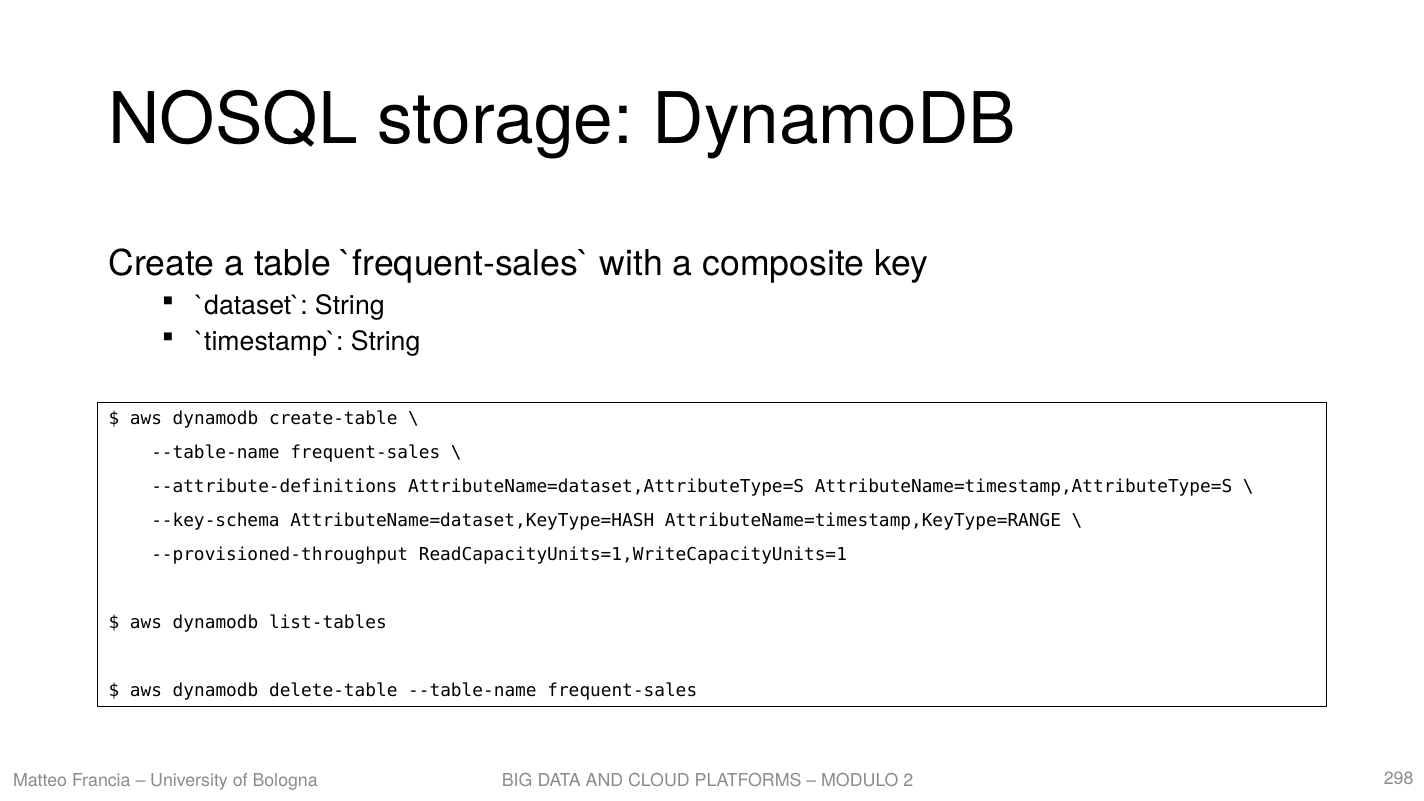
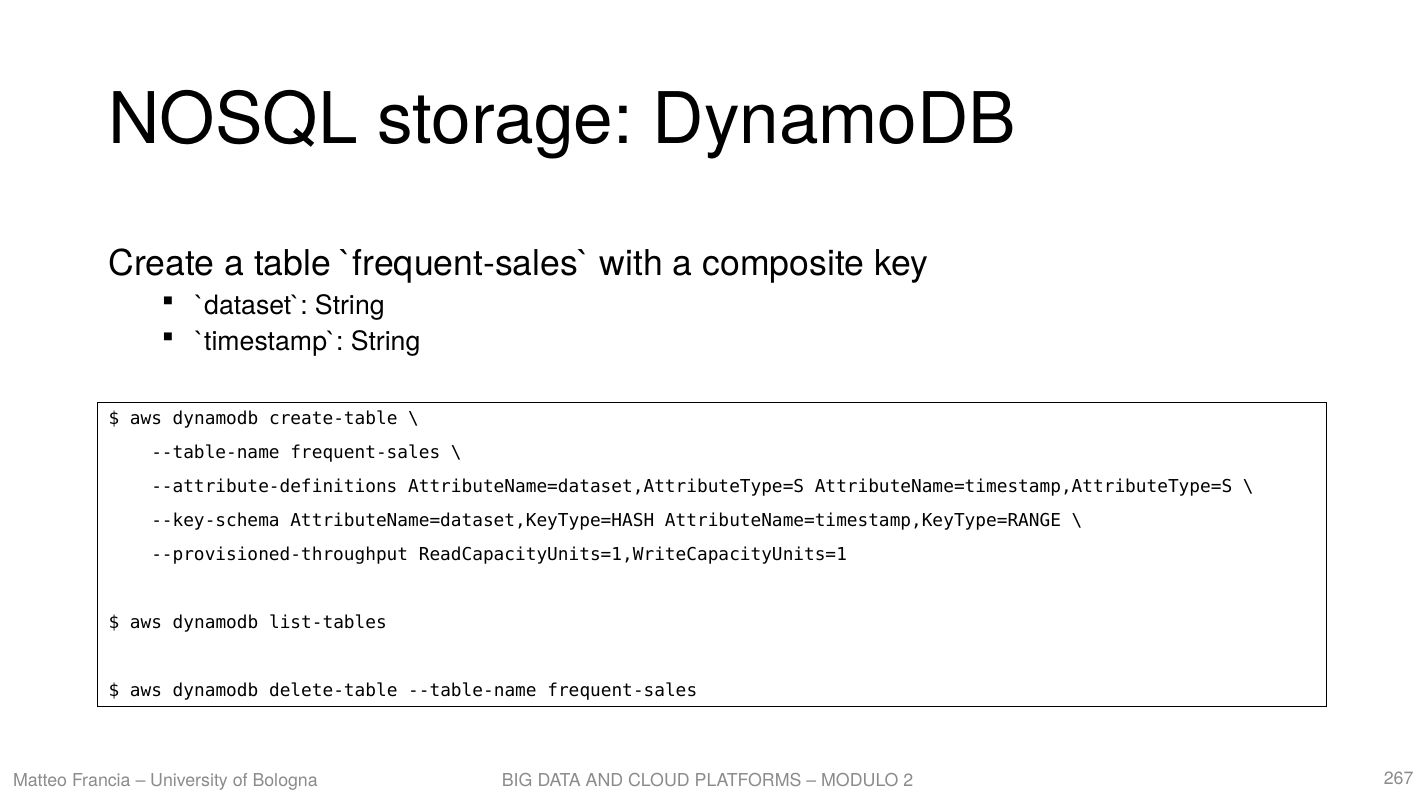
298: 298 -> 267
